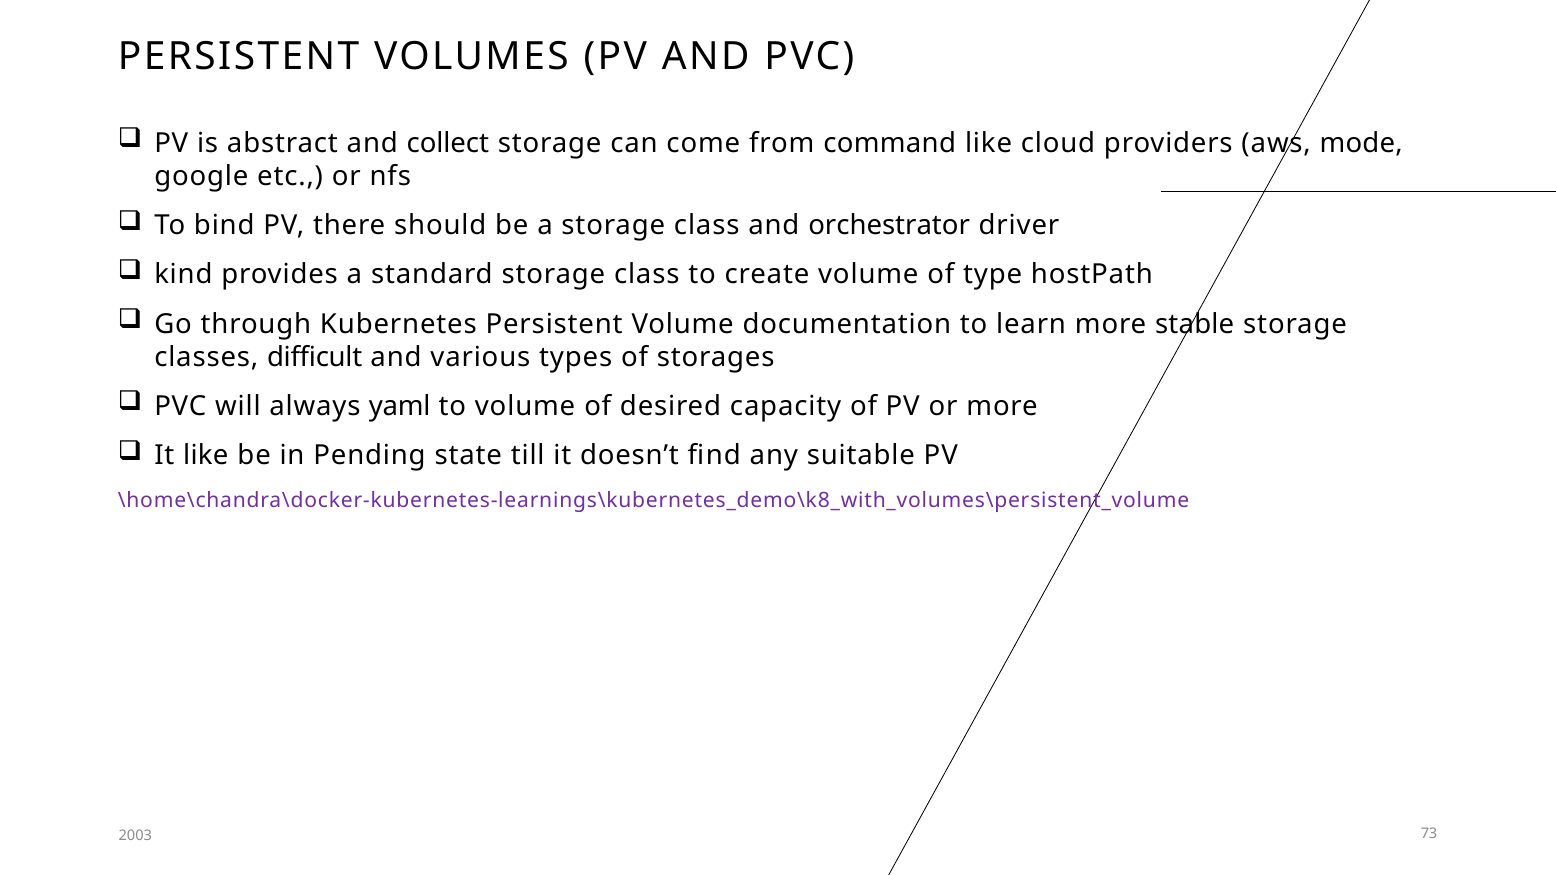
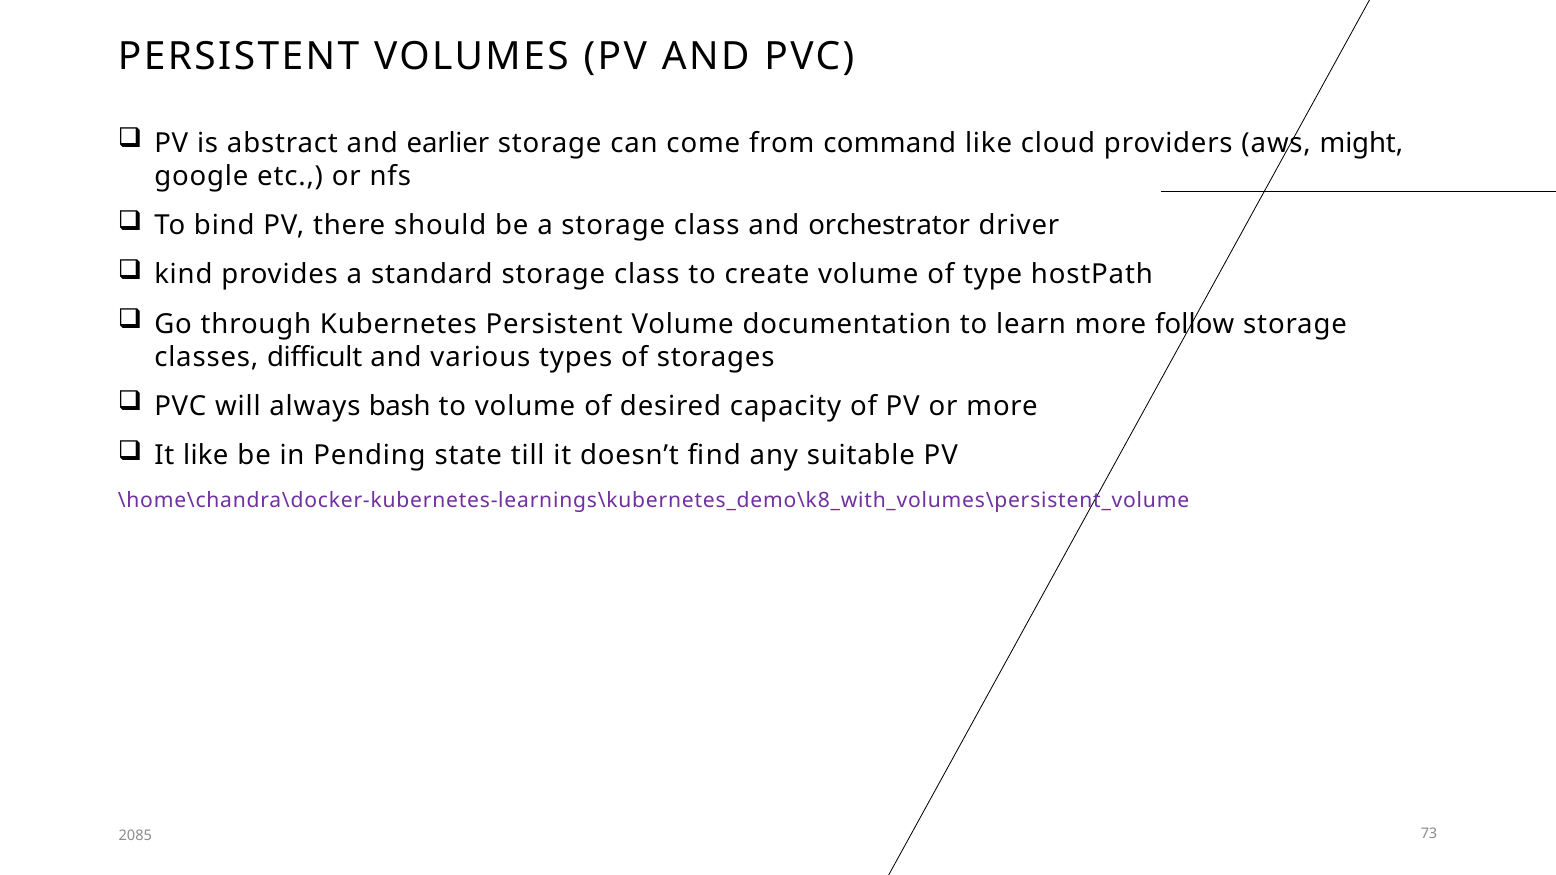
collect: collect -> earlier
mode: mode -> might
stable: stable -> follow
yaml: yaml -> bash
2003: 2003 -> 2085
